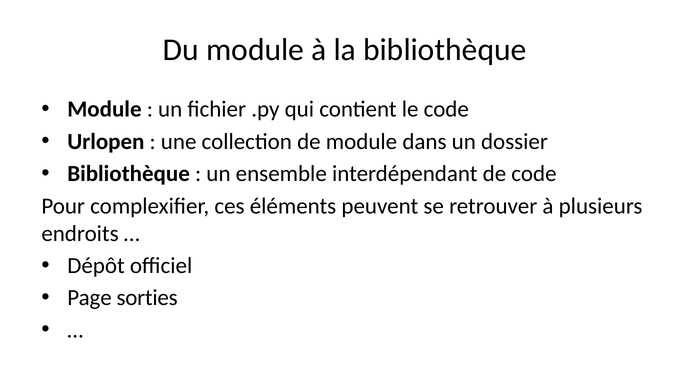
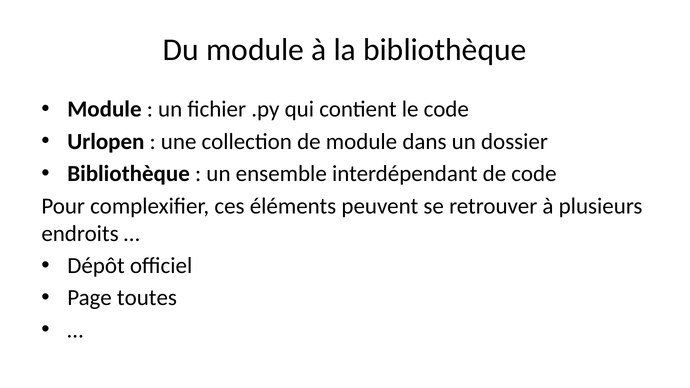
sorties: sorties -> toutes
